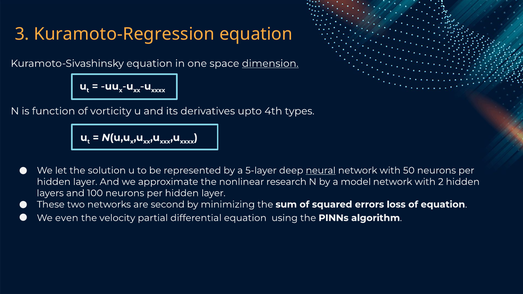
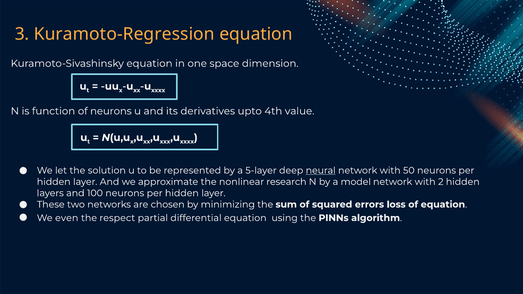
dimension underline: present -> none
of vorticity: vorticity -> neurons
types: types -> value
second: second -> chosen
velocity: velocity -> respect
